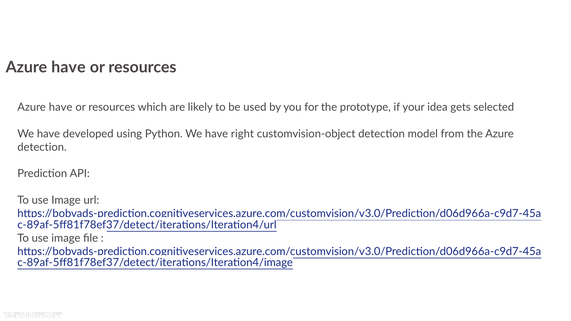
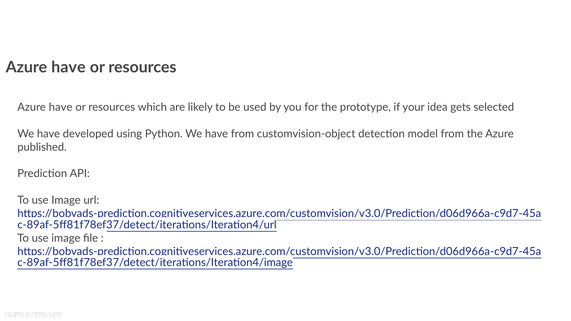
have right: right -> from
detection at (42, 147): detection -> published
